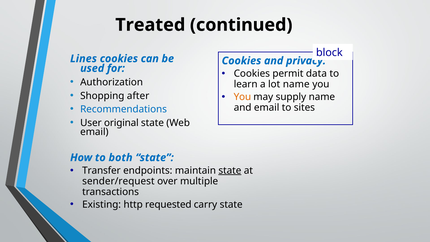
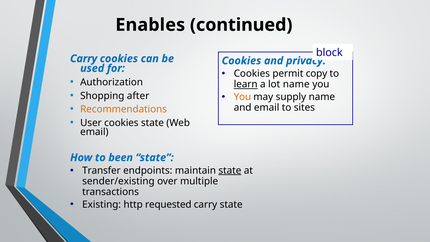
Treated: Treated -> Enables
Lines at (84, 59): Lines -> Carry
data: data -> copy
learn underline: none -> present
Recommendations colour: blue -> orange
User original: original -> cookies
both: both -> been
sender/request: sender/request -> sender/existing
